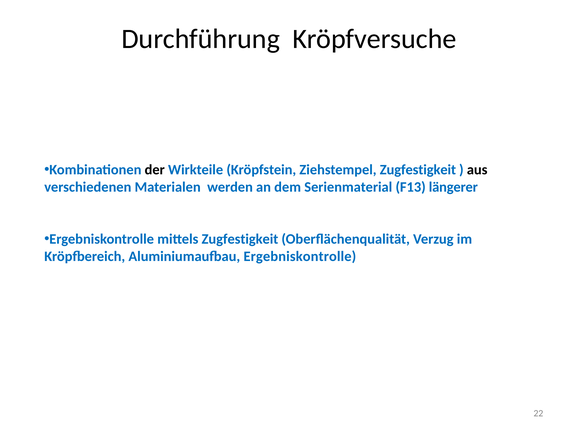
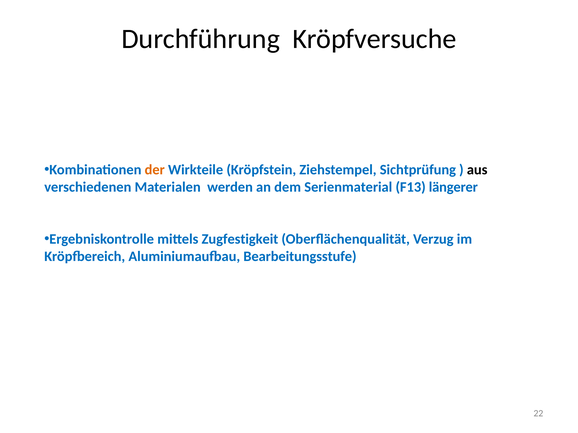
der colour: black -> orange
Ziehstempel Zugfestigkeit: Zugfestigkeit -> Sichtprüfung
Aluminiumaufbau Ergebniskontrolle: Ergebniskontrolle -> Bearbeitungsstufe
